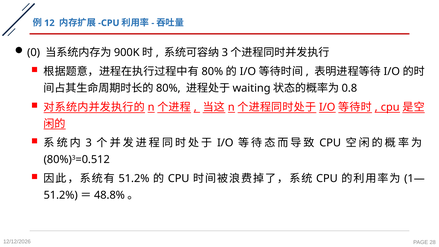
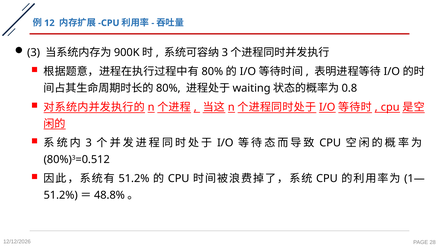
0 at (34, 52): 0 -> 3
